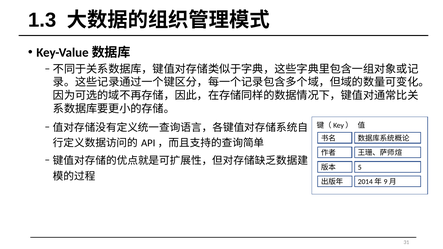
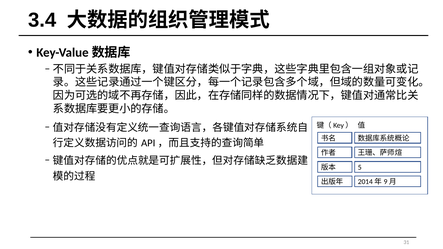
1.3: 1.3 -> 3.4
